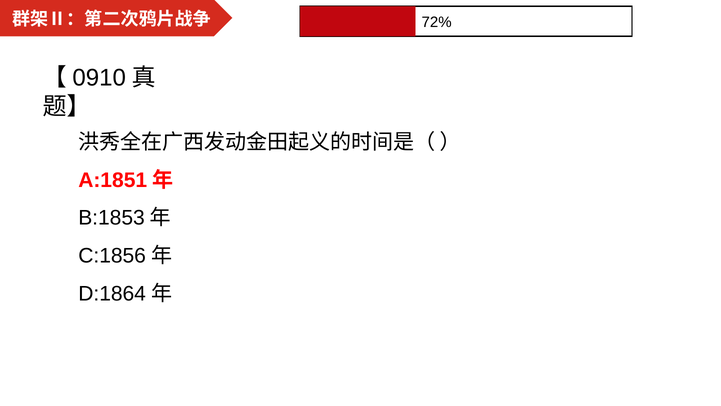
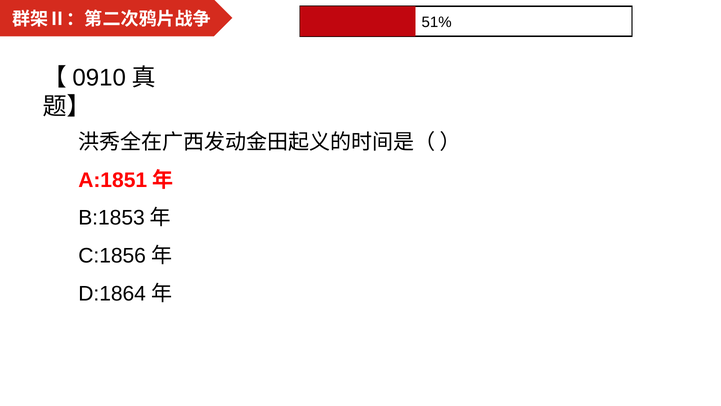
72%: 72% -> 51%
